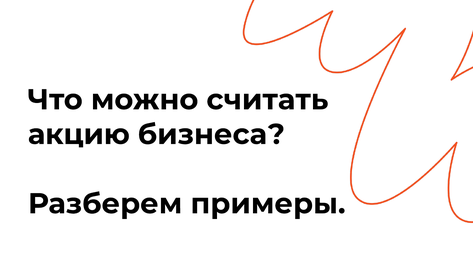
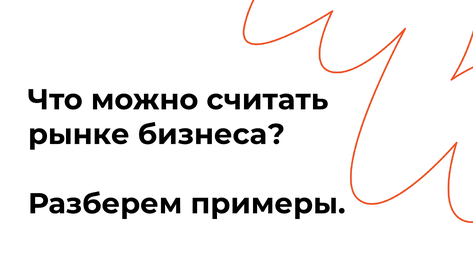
акцию: акцию -> рынке
